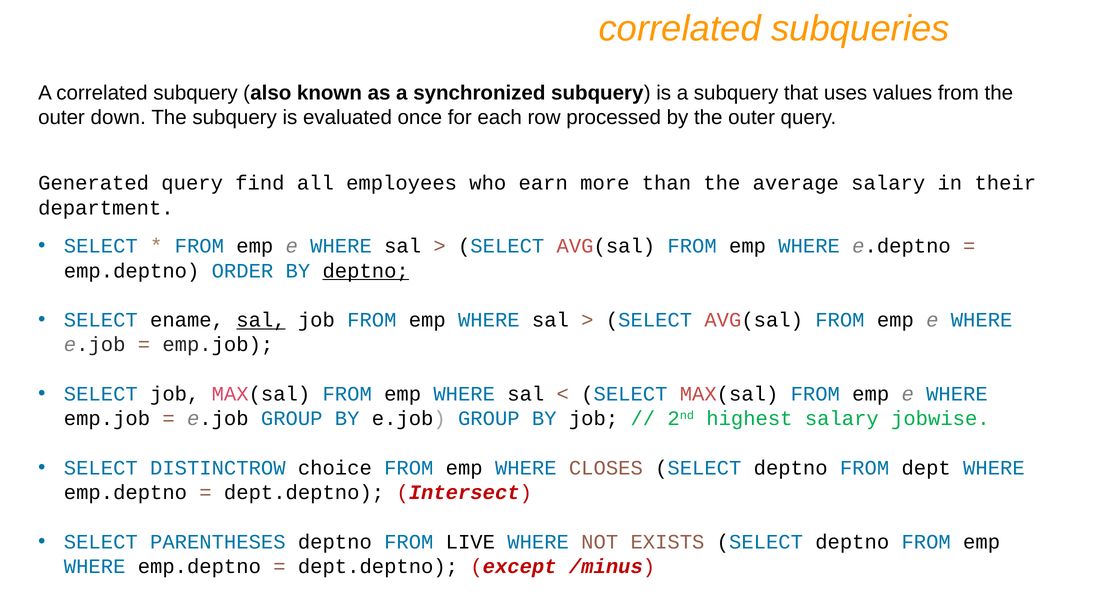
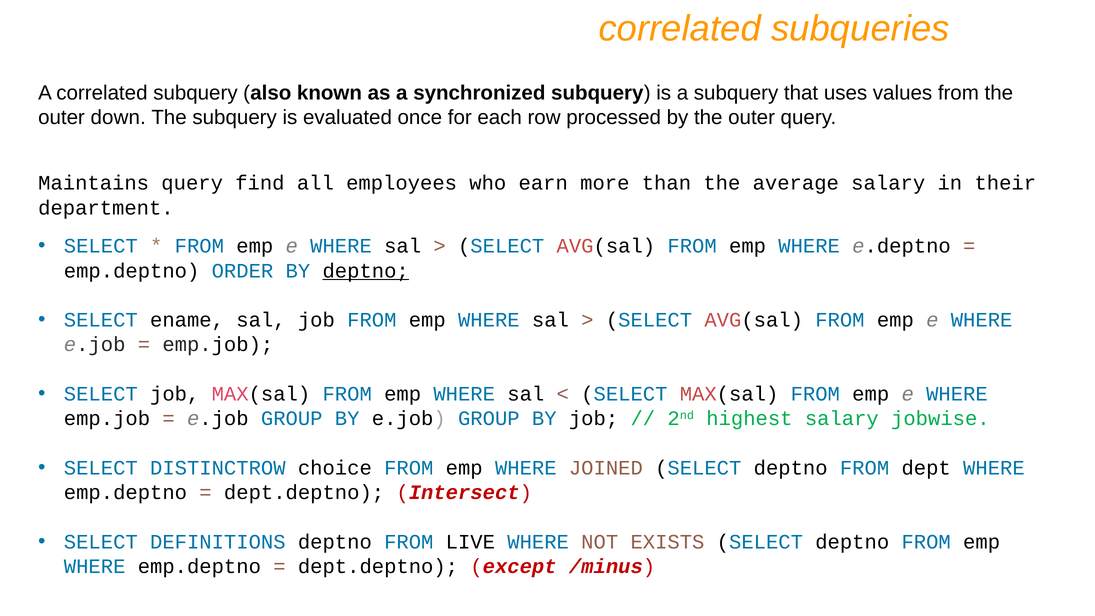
Generated: Generated -> Maintains
sal at (261, 320) underline: present -> none
CLOSES: CLOSES -> JOINED
PARENTHESES: PARENTHESES -> DEFINITIONS
